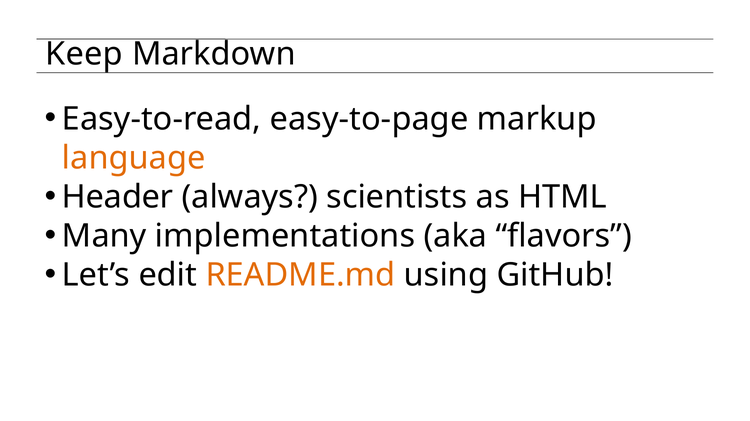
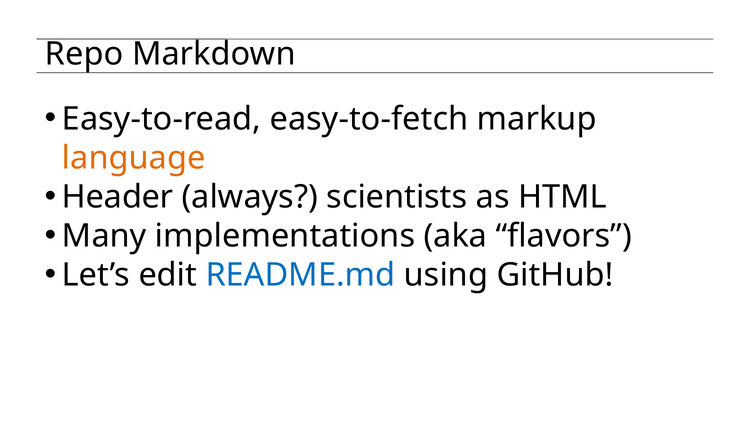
Keep: Keep -> Repo
easy-to-page: easy-to-page -> easy-to-fetch
README.md colour: orange -> blue
